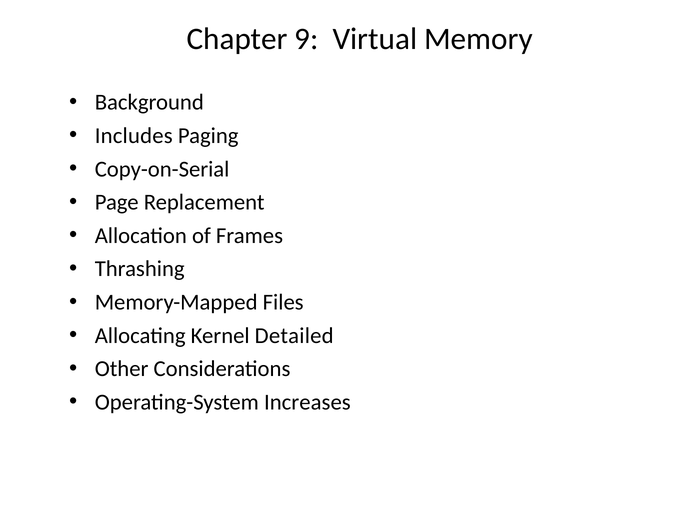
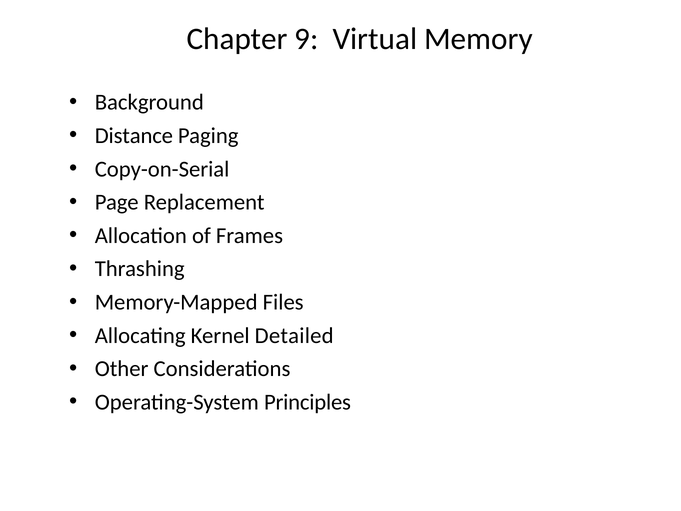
Includes: Includes -> Distance
Increases: Increases -> Principles
